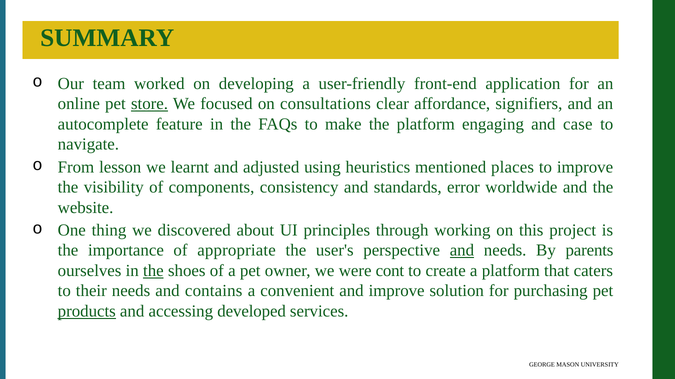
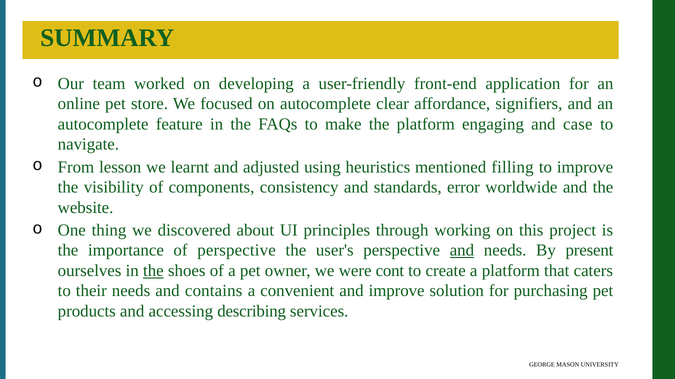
store underline: present -> none
on consultations: consultations -> autocomplete
places: places -> filling
of appropriate: appropriate -> perspective
parents: parents -> present
products underline: present -> none
developed: developed -> describing
